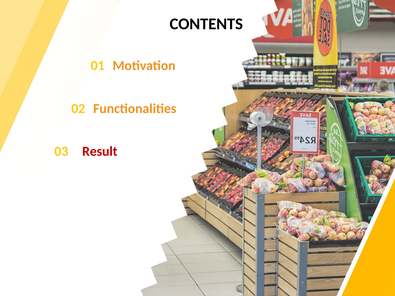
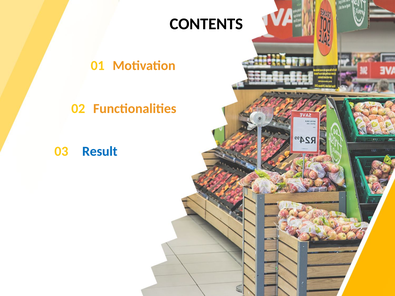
Result colour: red -> blue
